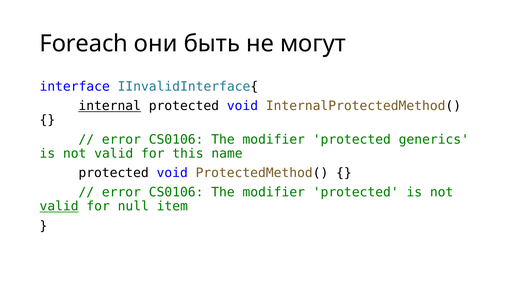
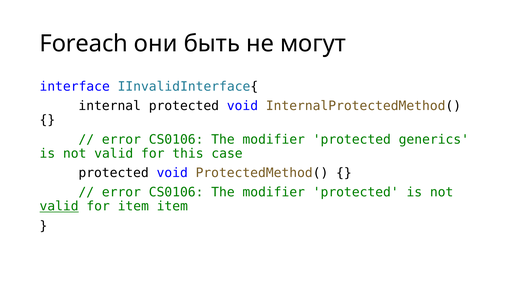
internal underline: present -> none
name: name -> case
for null: null -> item
